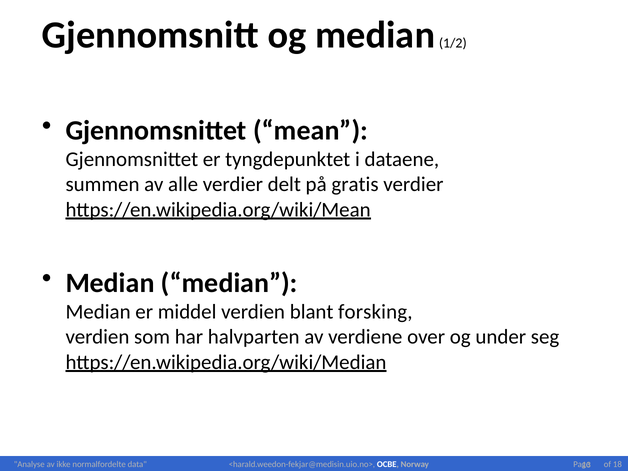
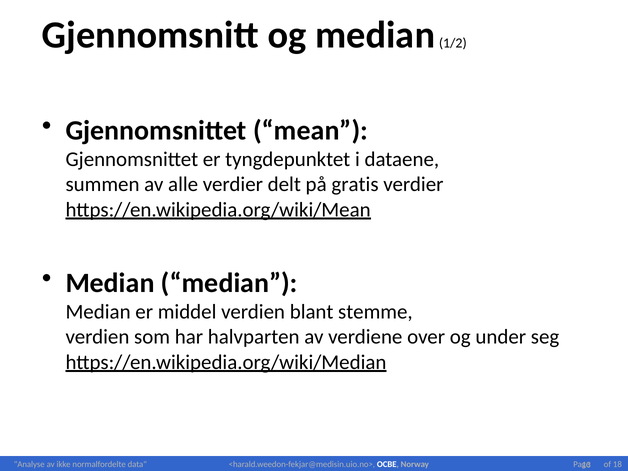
forsking: forsking -> stemme
